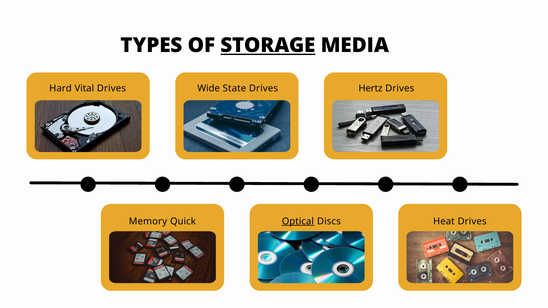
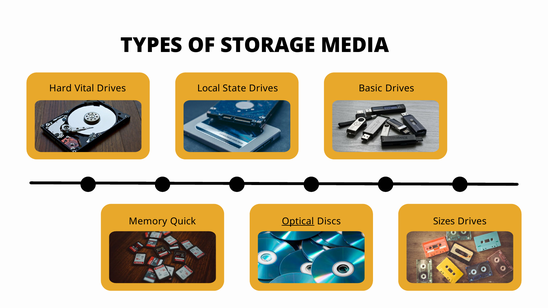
STORAGE underline: present -> none
Wide: Wide -> Local
Hertz: Hertz -> Basic
Heat: Heat -> Sizes
